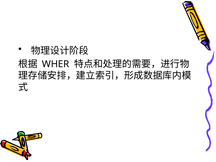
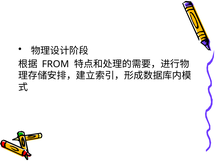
WHER: WHER -> FROM
